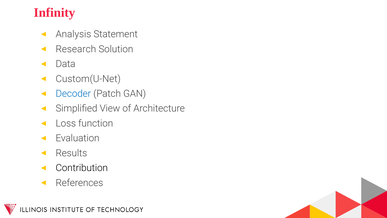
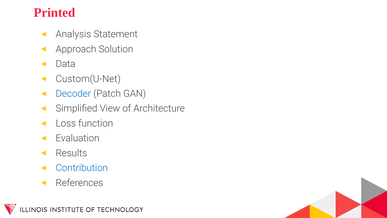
Infinity: Infinity -> Printed
Research: Research -> Approach
Contribution colour: black -> blue
